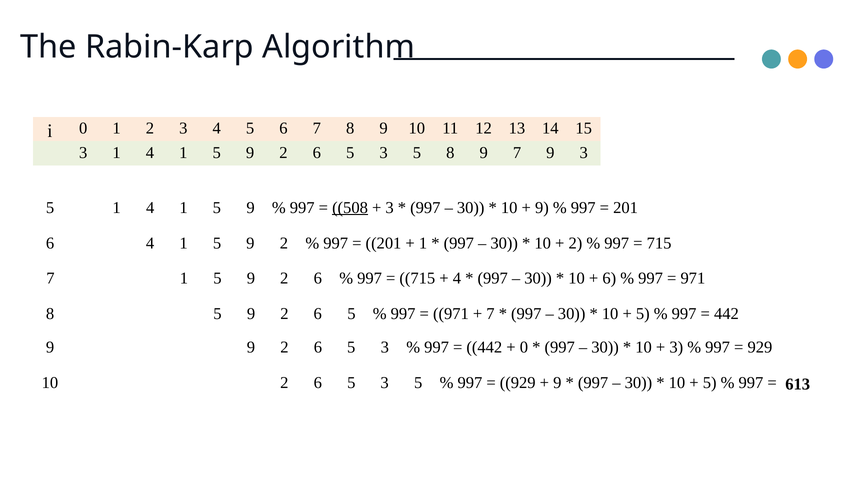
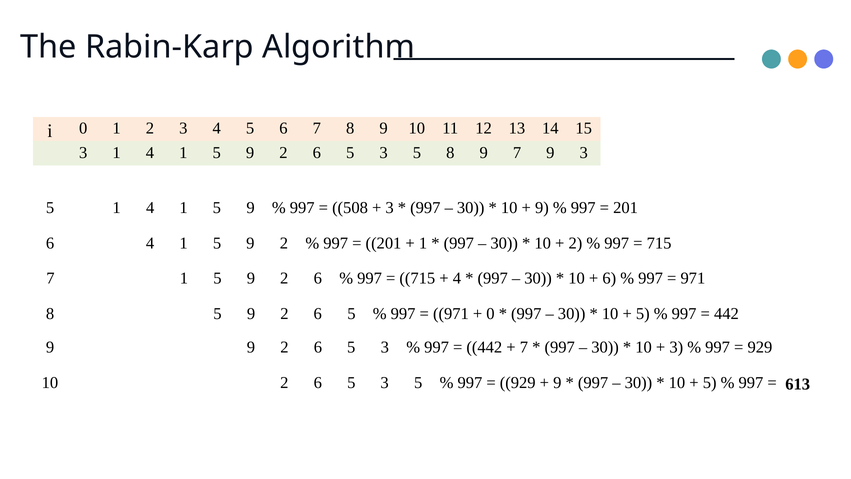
508 underline: present -> none
7 at (491, 314): 7 -> 0
0 at (524, 347): 0 -> 7
